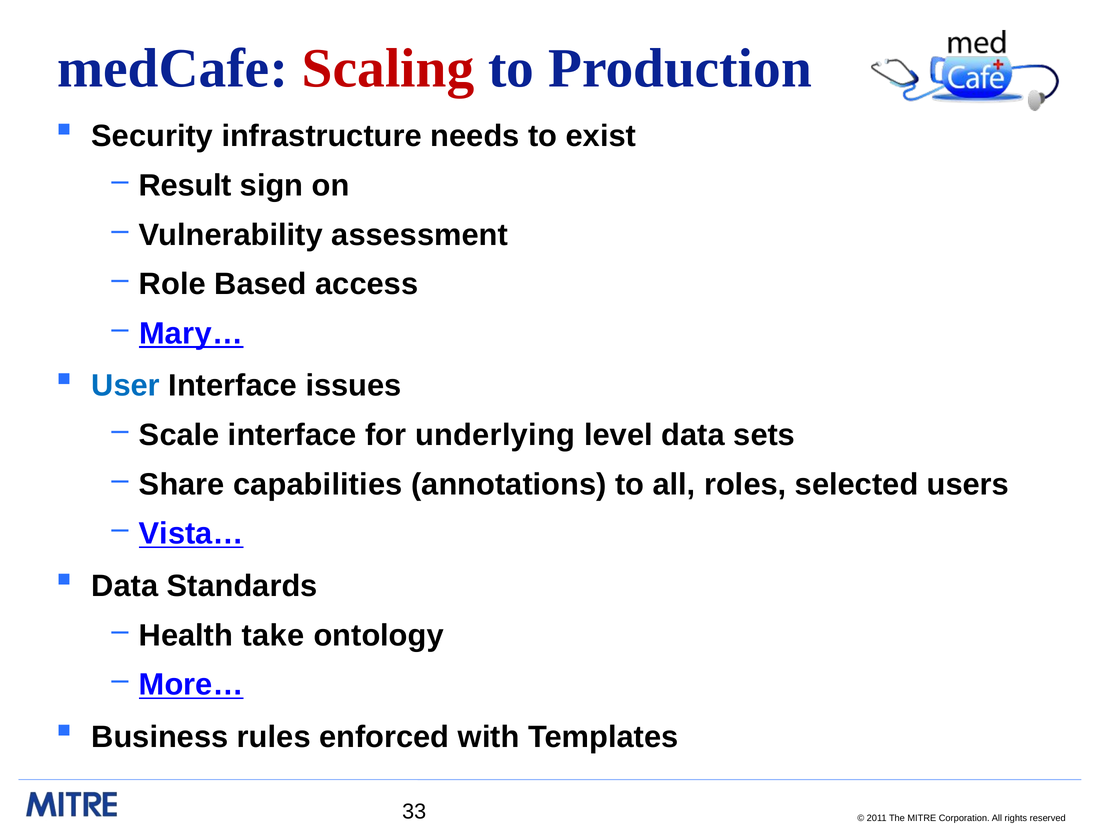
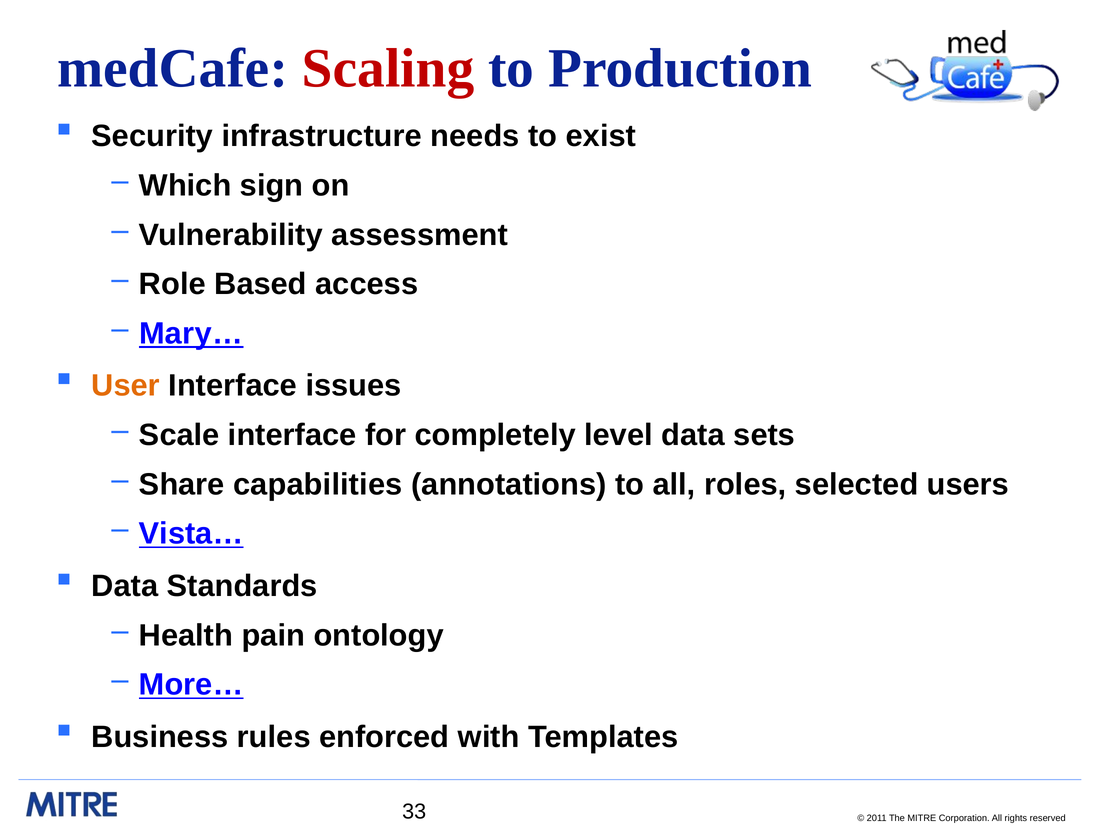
Result: Result -> Which
User colour: blue -> orange
underlying: underlying -> completely
take: take -> pain
